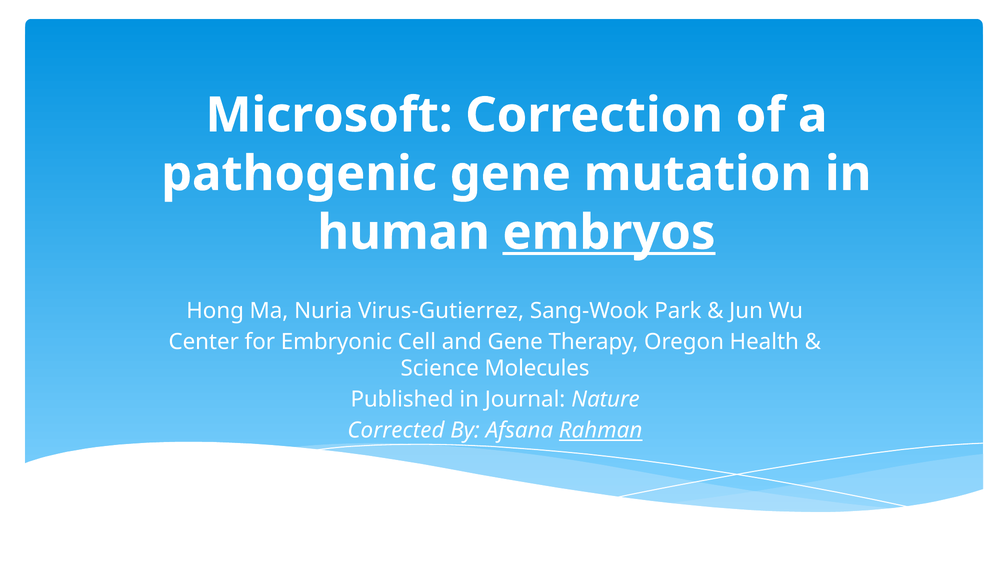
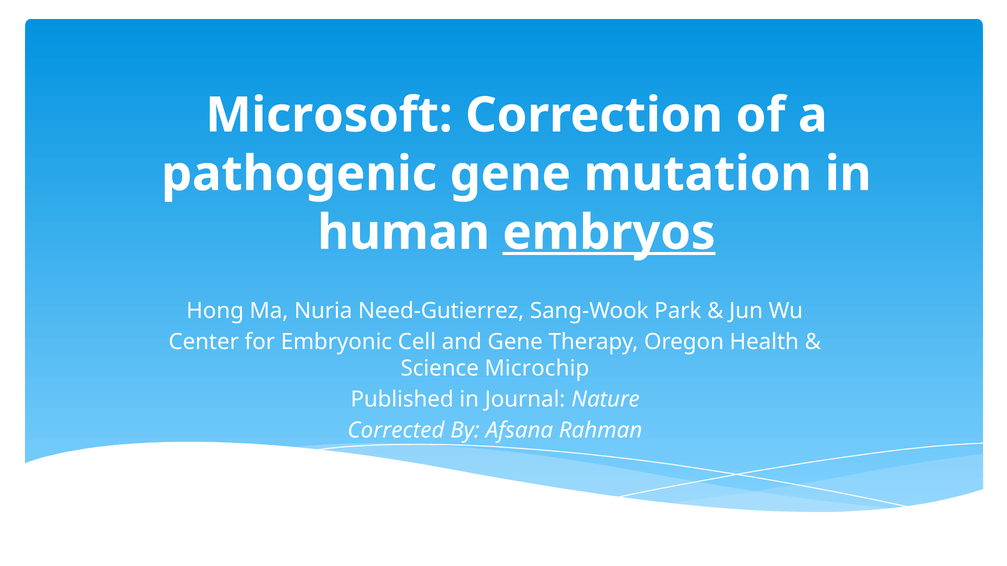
Virus-Gutierrez: Virus-Gutierrez -> Need-Gutierrez
Molecules: Molecules -> Microchip
Rahman underline: present -> none
